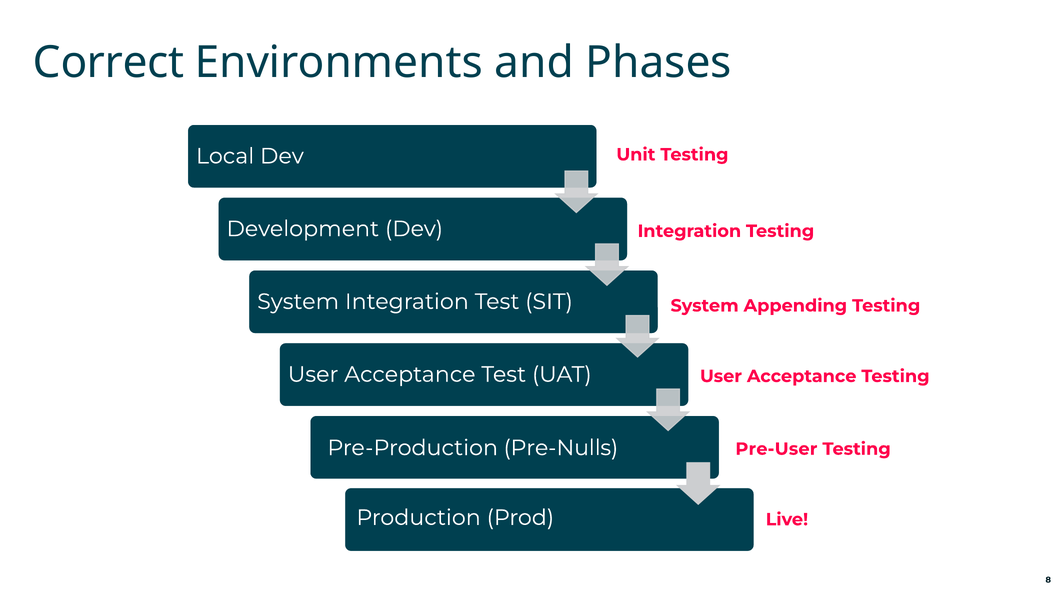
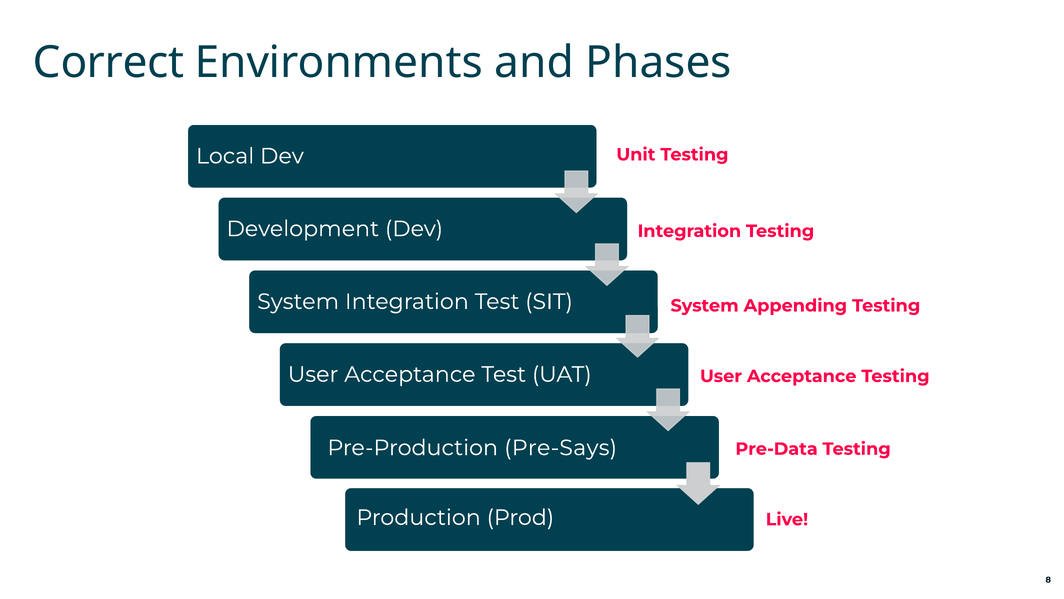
Pre-Nulls: Pre-Nulls -> Pre-Says
Pre-User: Pre-User -> Pre-Data
